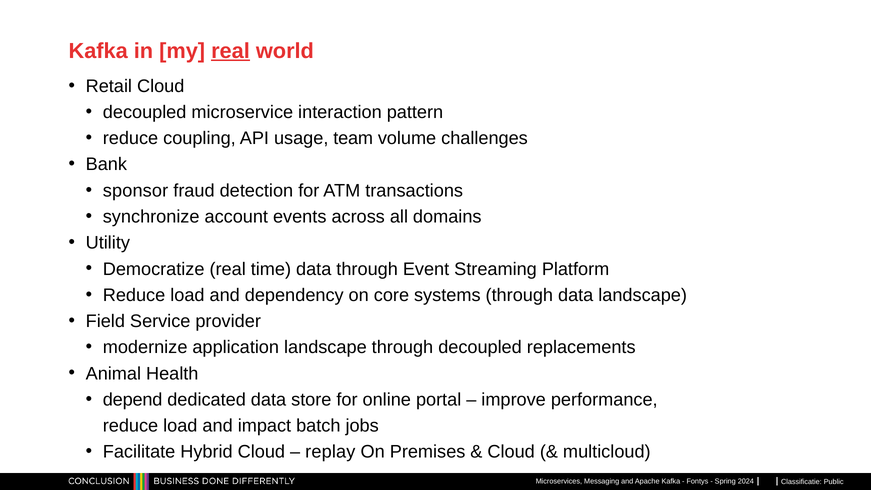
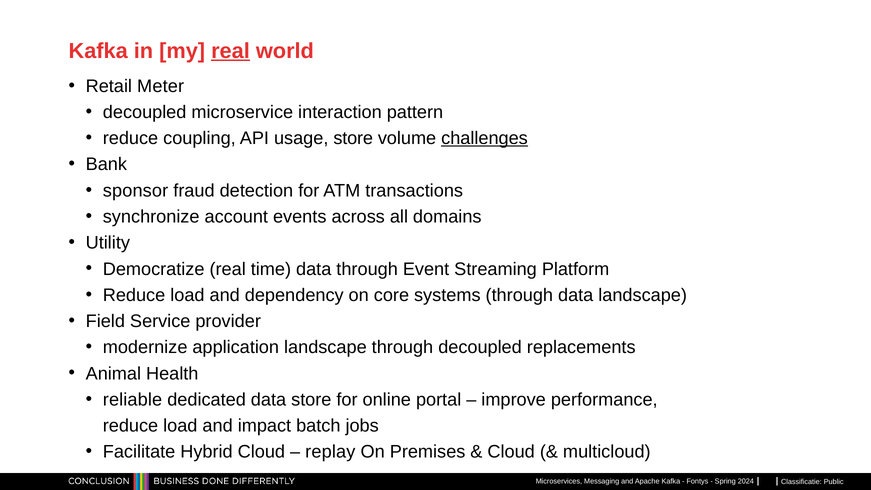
Retail Cloud: Cloud -> Meter
usage team: team -> store
challenges underline: none -> present
depend: depend -> reliable
